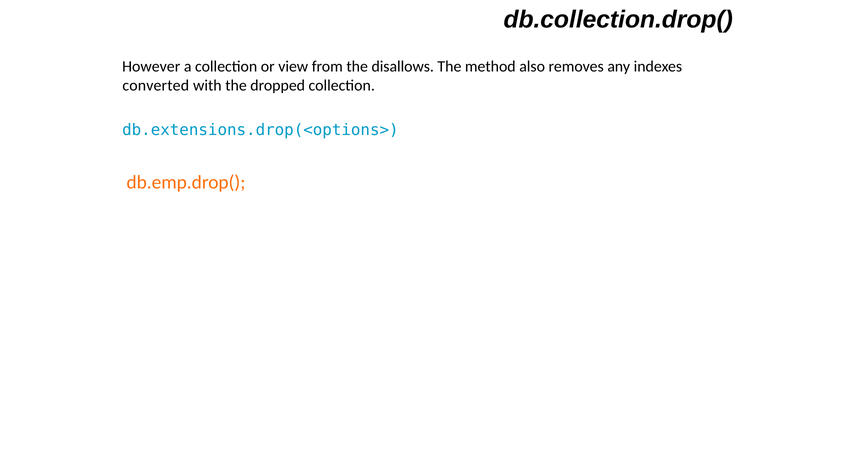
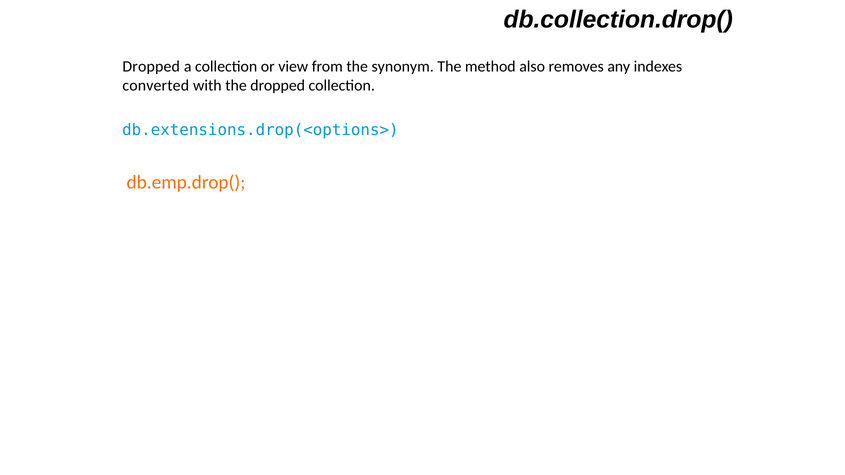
However at (151, 67): However -> Dropped
disallows: disallows -> synonym
